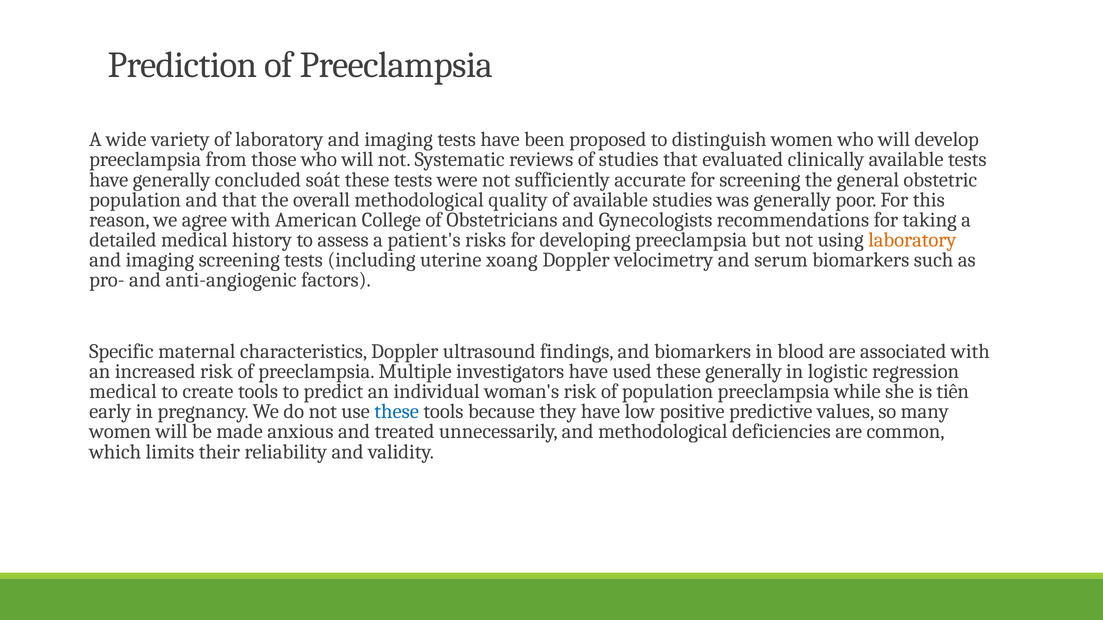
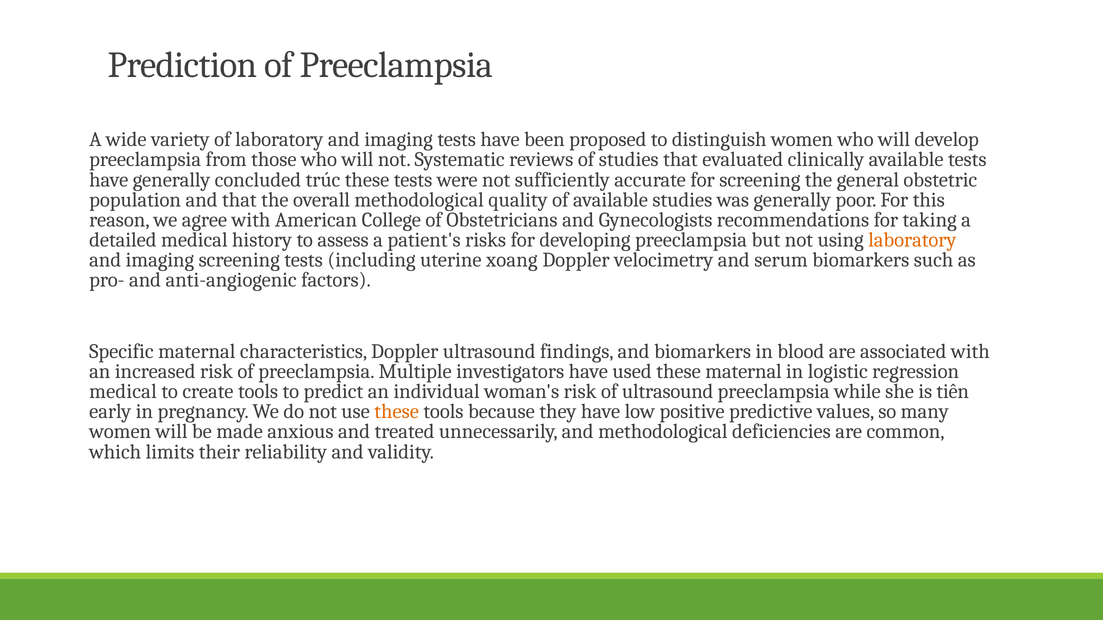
soát: soát -> trúc
these generally: generally -> maternal
of population: population -> ultrasound
these at (397, 412) colour: blue -> orange
